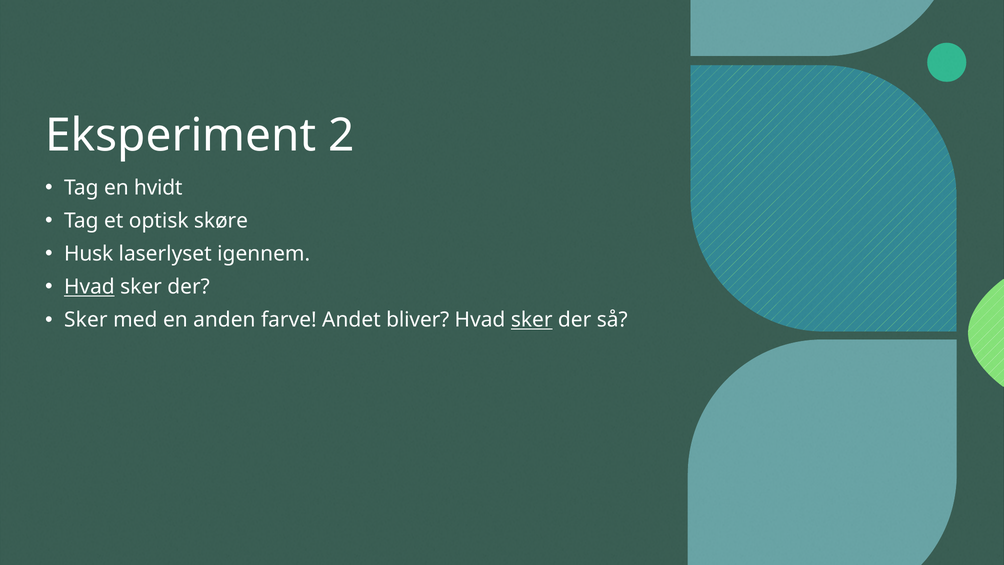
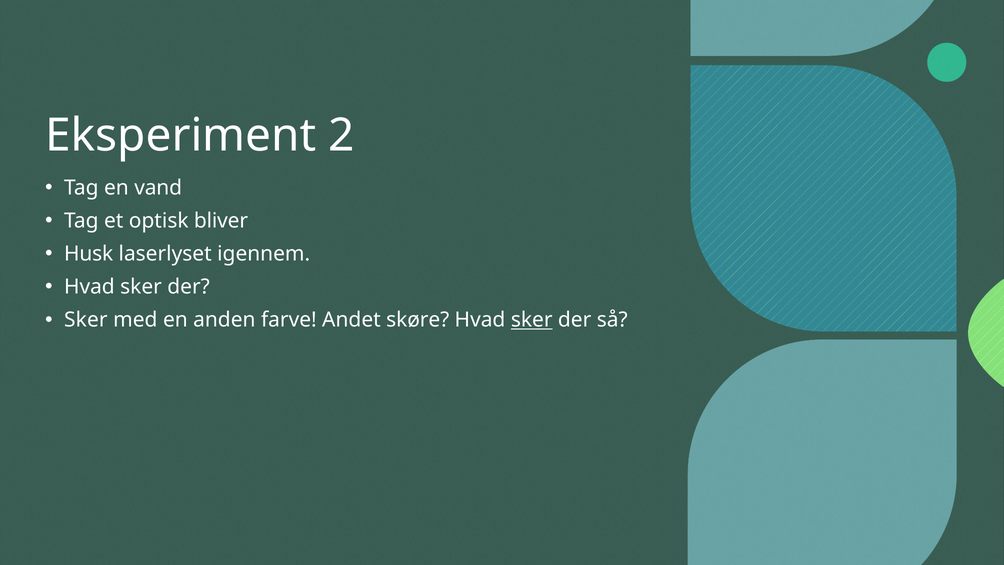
hvidt: hvidt -> vand
skøre: skøre -> bliver
Hvad at (89, 287) underline: present -> none
bliver: bliver -> skøre
